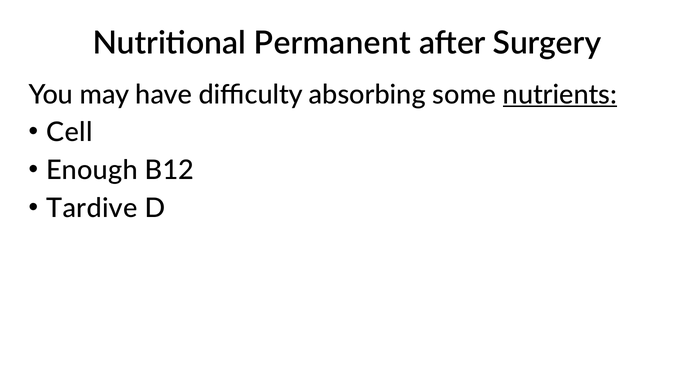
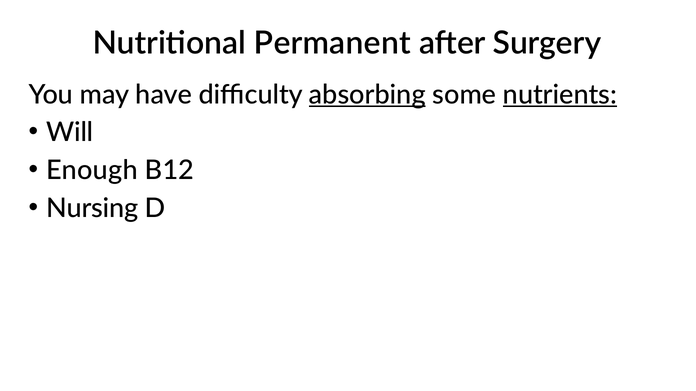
absorbing underline: none -> present
Cell: Cell -> Will
Tardive: Tardive -> Nursing
